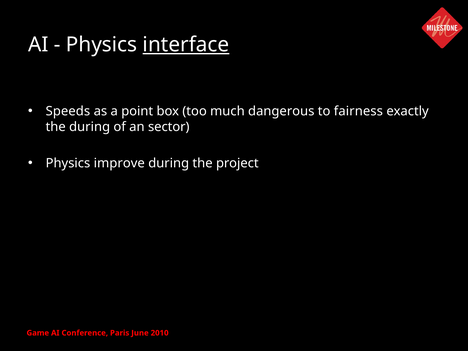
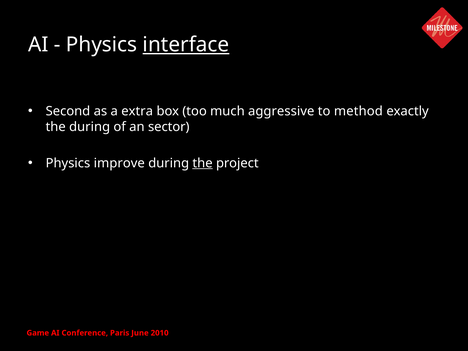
Speeds: Speeds -> Second
point: point -> extra
dangerous: dangerous -> aggressive
fairness: fairness -> method
the at (203, 163) underline: none -> present
